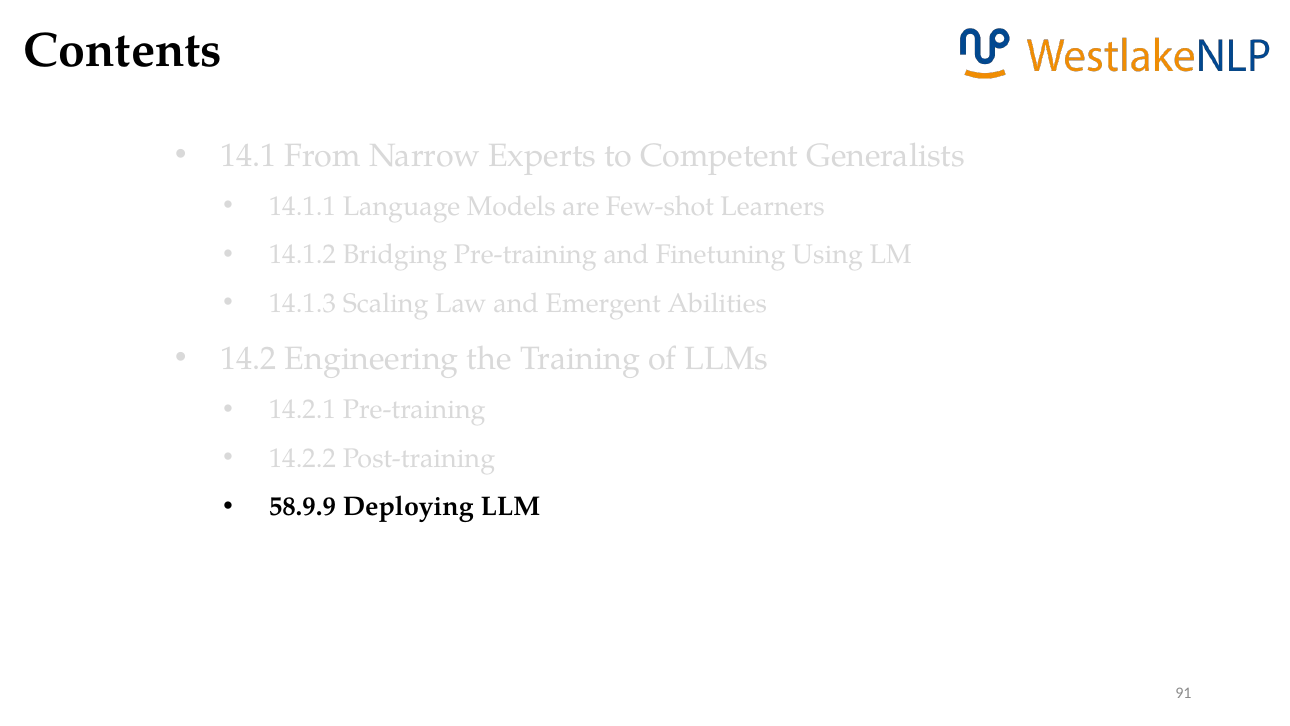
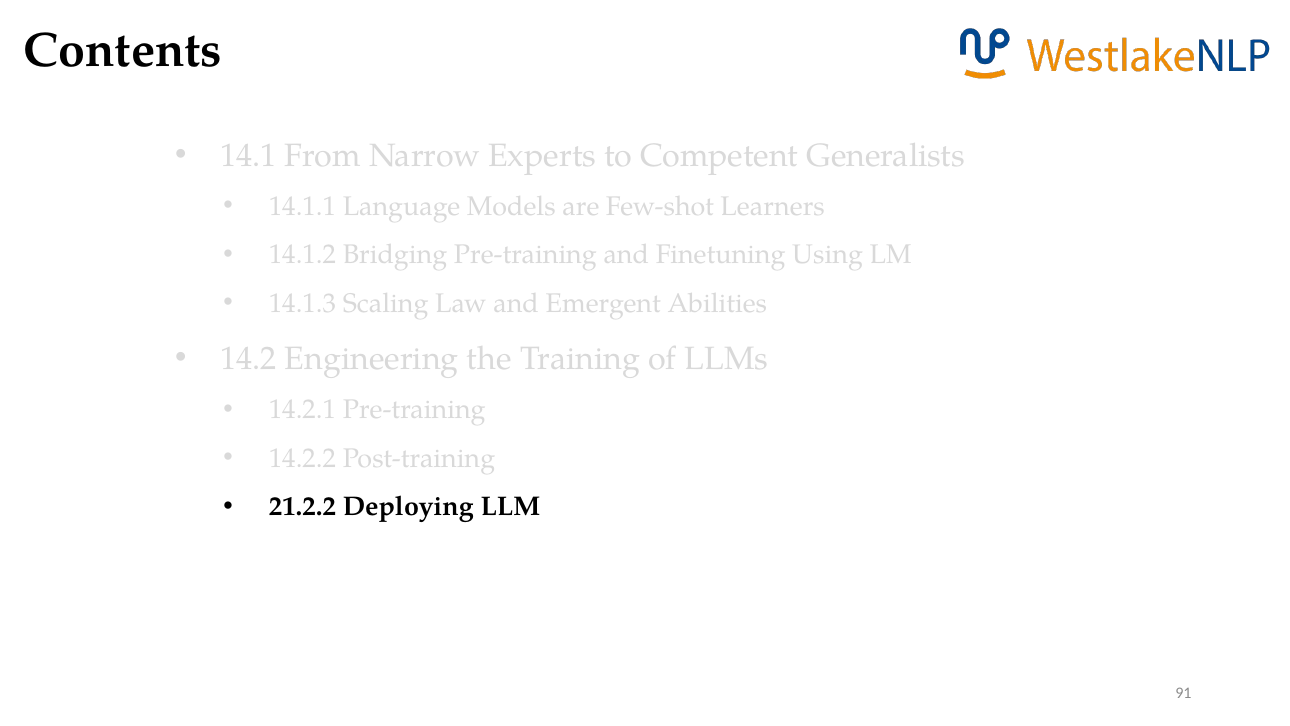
58.9.9: 58.9.9 -> 21.2.2
